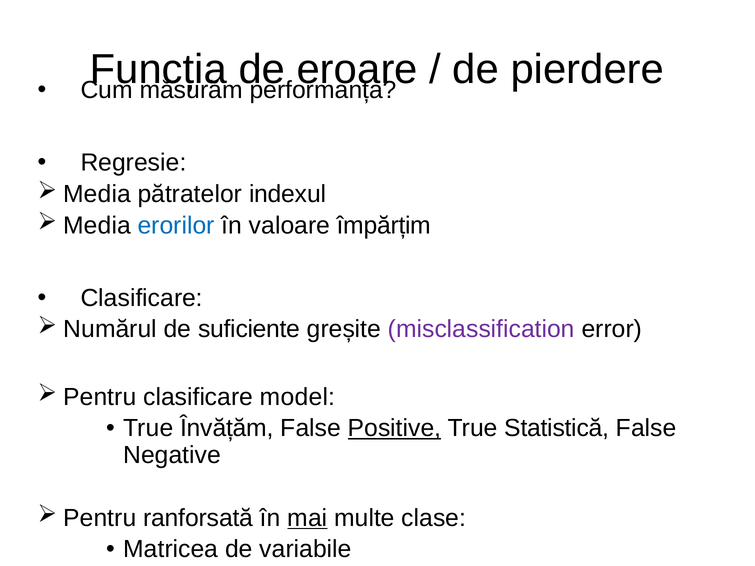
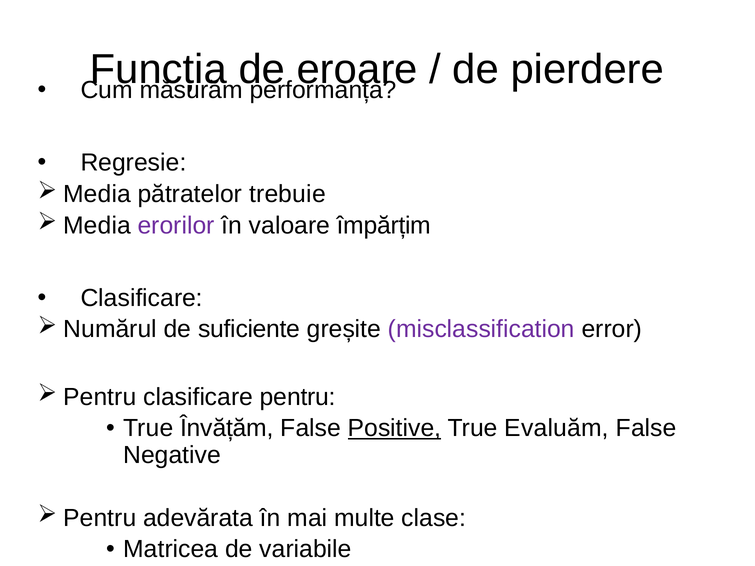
indexul: indexul -> trebuie
erorilor colour: blue -> purple
model: model -> pentru
Statistică: Statistică -> Evaluăm
ranforsată: ranforsată -> adevărata
mai underline: present -> none
